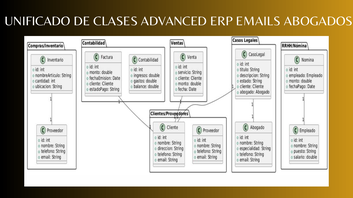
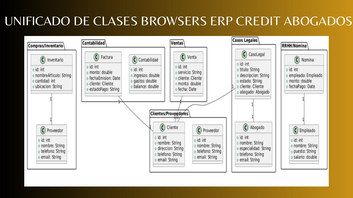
ADVANCED: ADVANCED -> BROWSERS
EMAILS: EMAILS -> CREDIT
